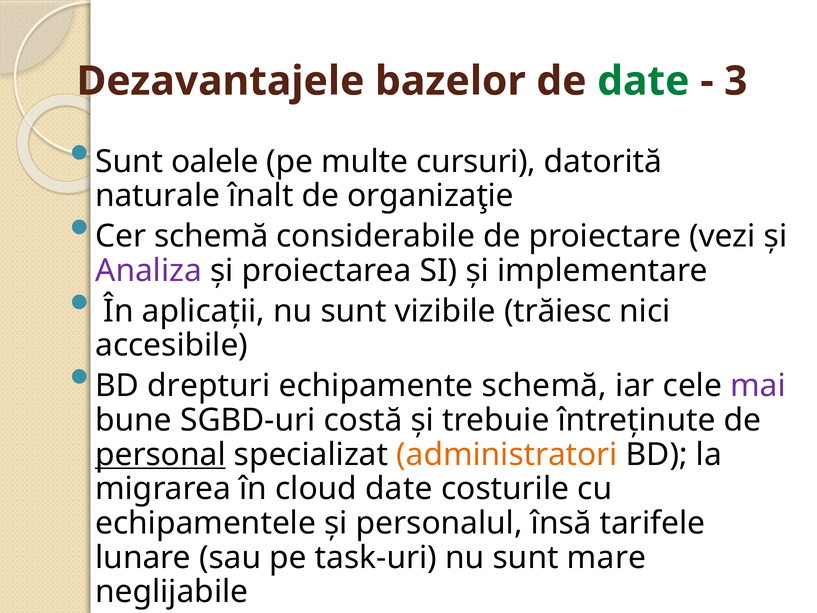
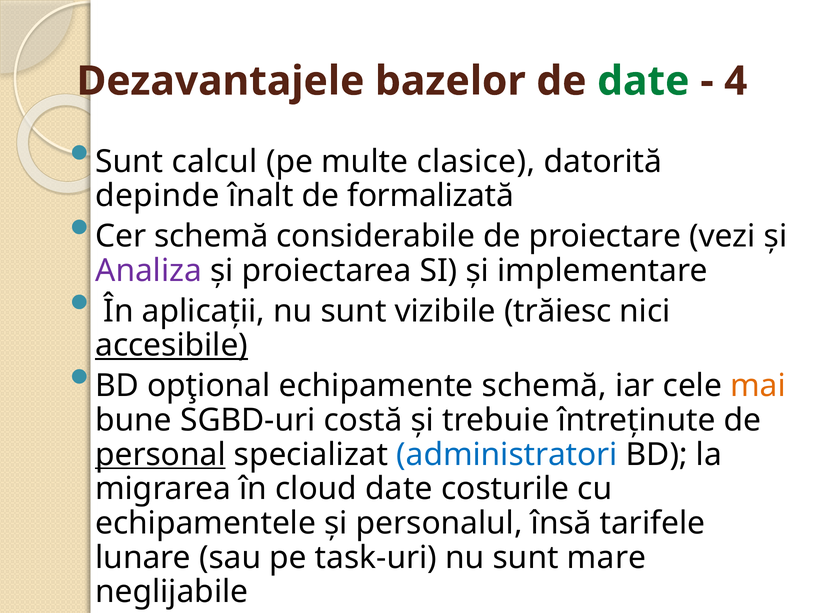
3: 3 -> 4
oalele: oalele -> calcul
cursuri: cursuri -> clasice
naturale: naturale -> depinde
organizaţie: organizaţie -> formalizată
accesibile underline: none -> present
drepturi: drepturi -> opţional
mai colour: purple -> orange
administratori colour: orange -> blue
